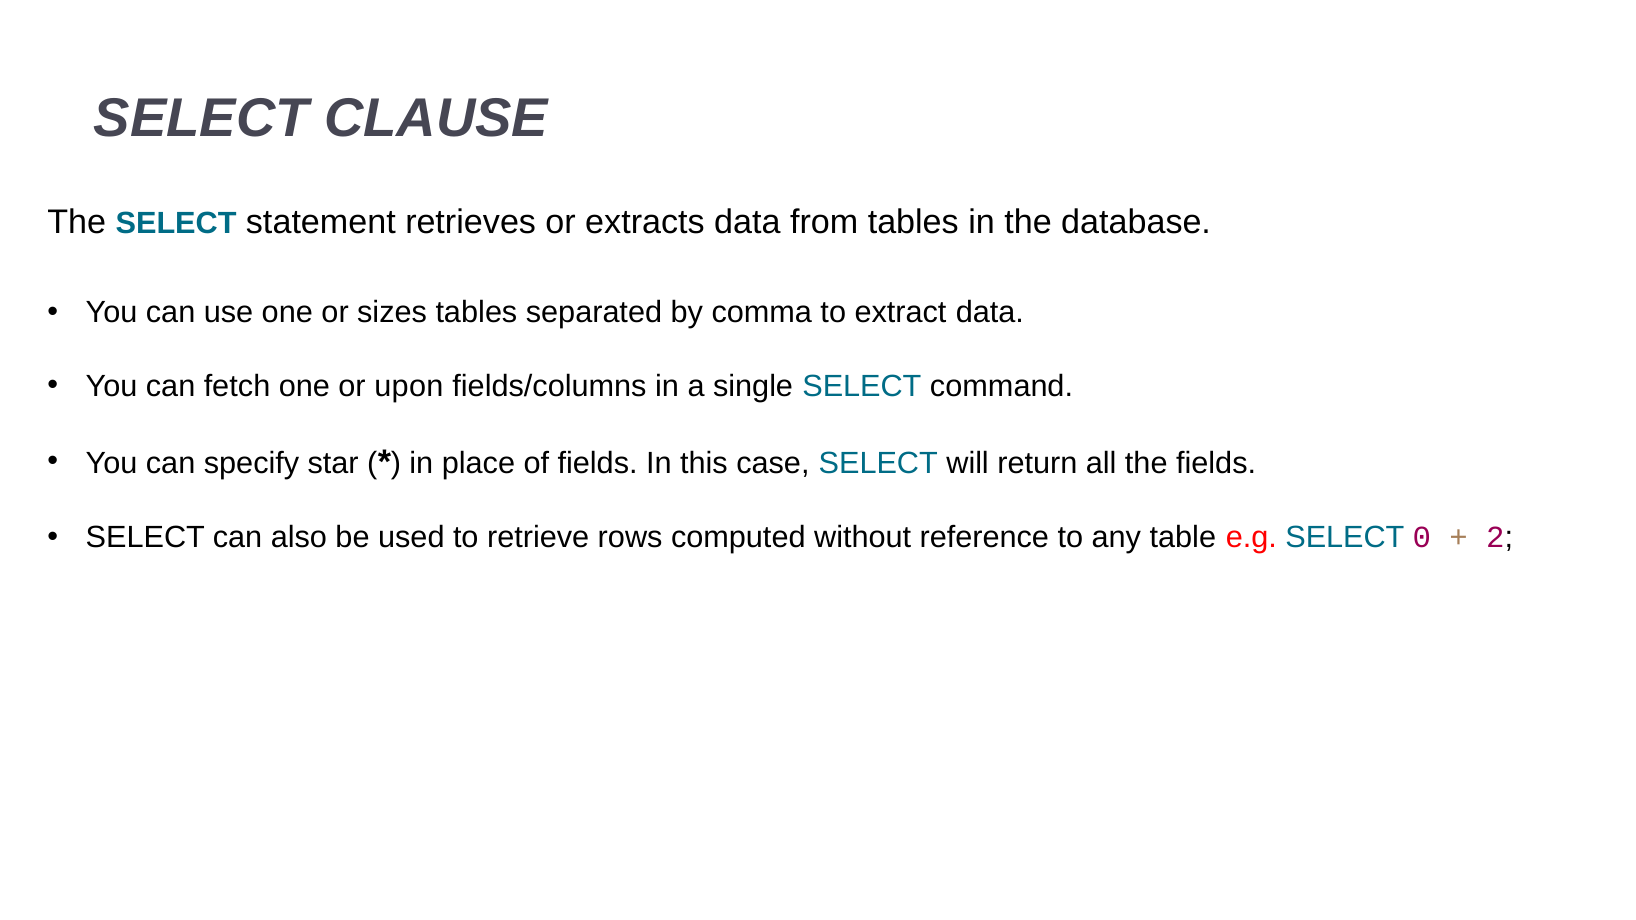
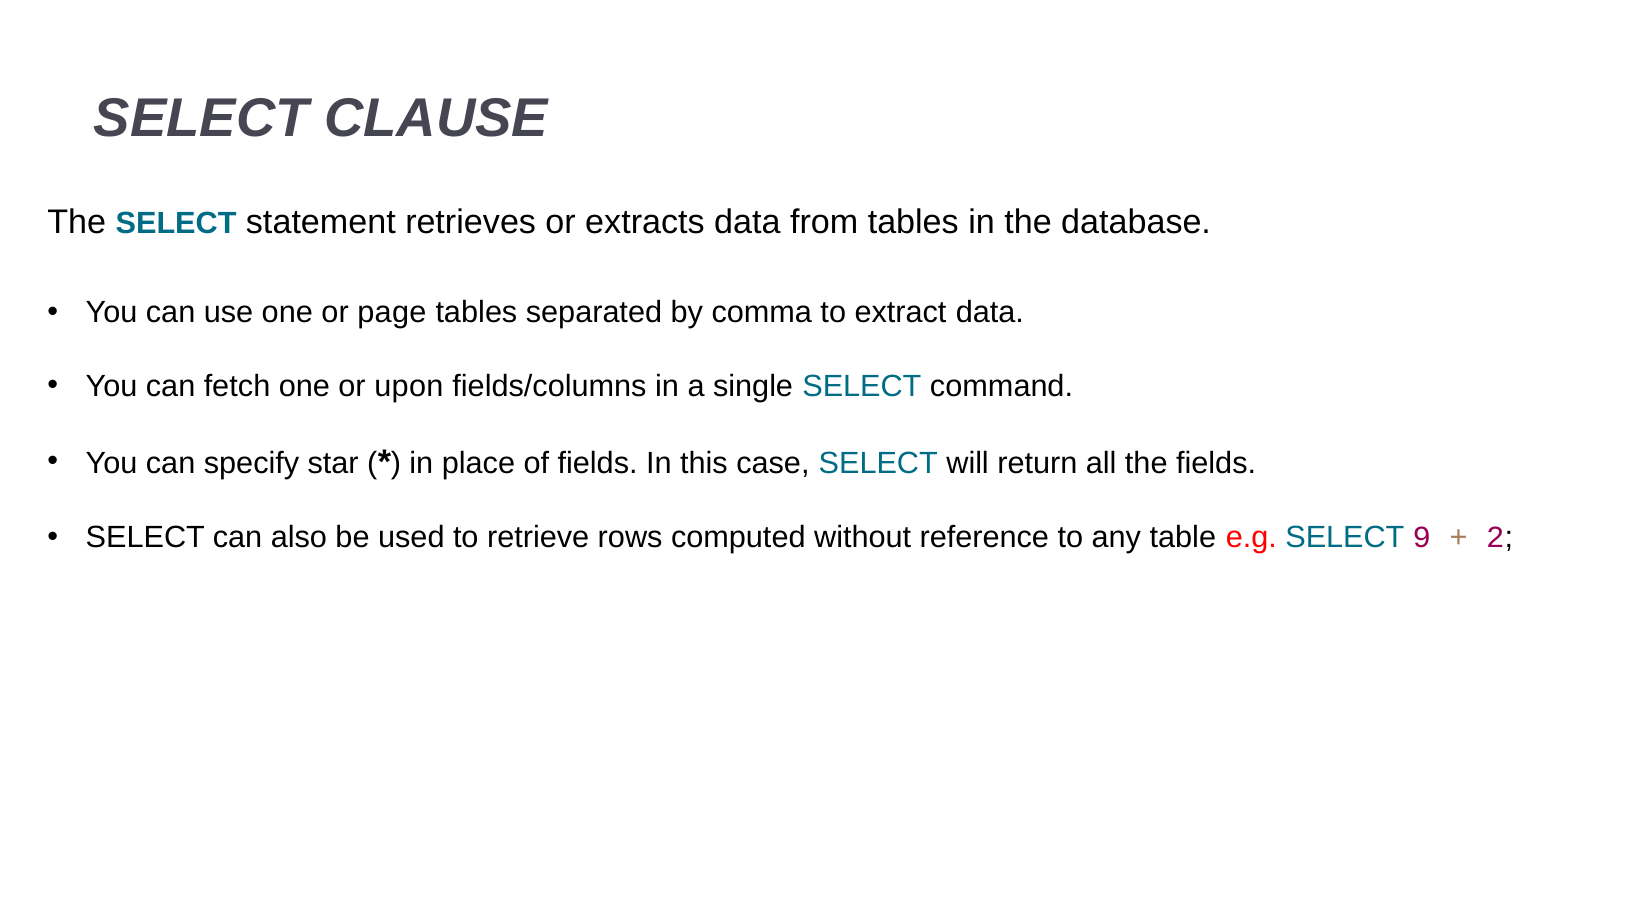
sizes: sizes -> page
0: 0 -> 9
